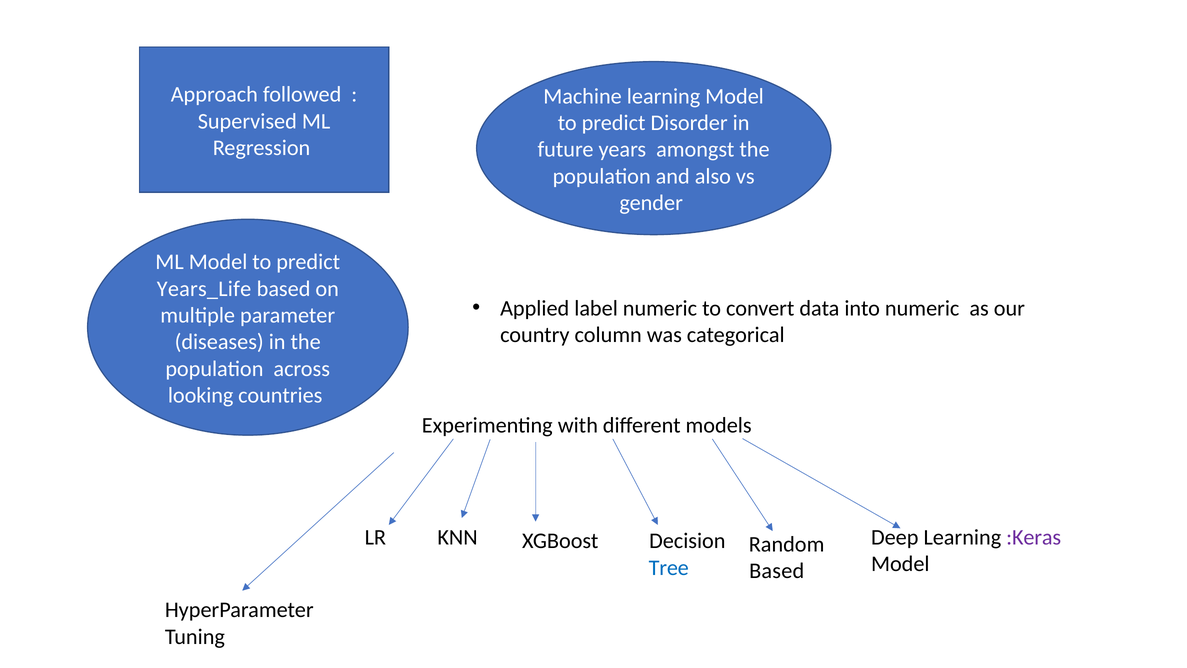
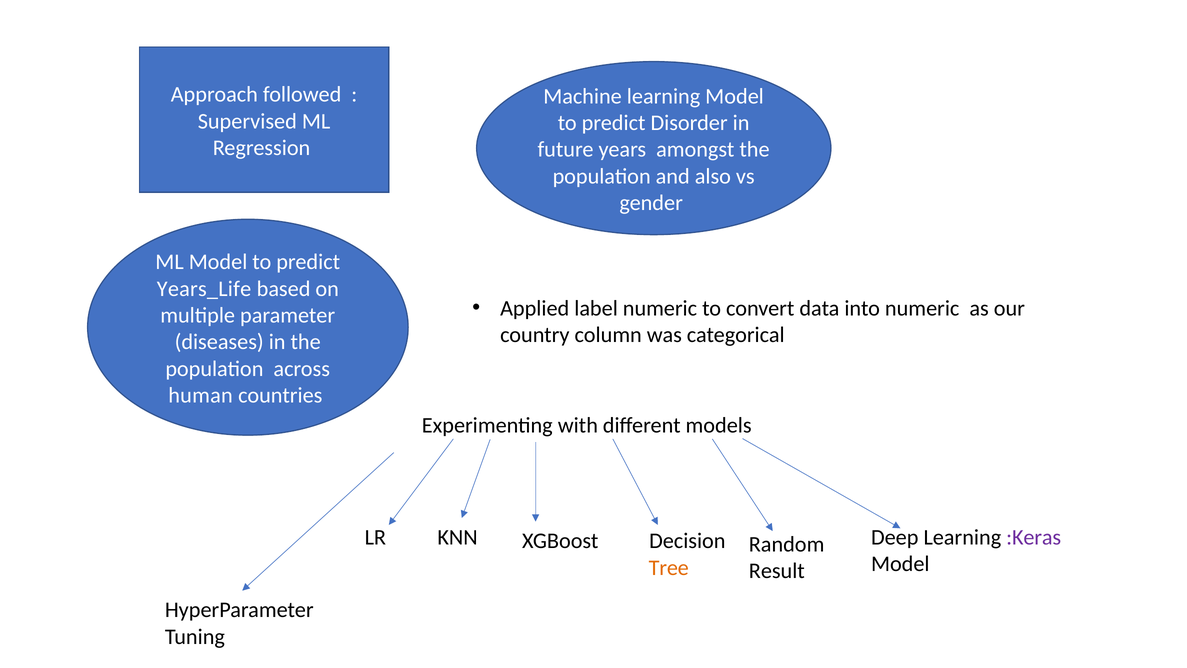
looking: looking -> human
Tree colour: blue -> orange
Based at (777, 571): Based -> Result
